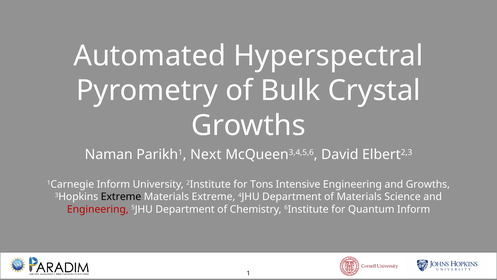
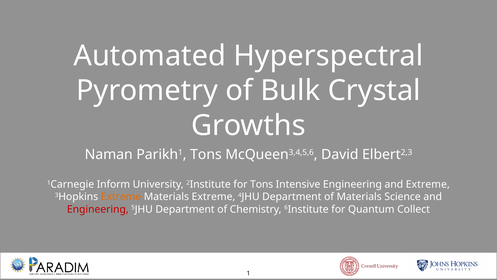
Next at (206, 154): Next -> Tons
and Growths: Growths -> Extreme
Extreme at (121, 196) colour: black -> orange
Quantum Inform: Inform -> Collect
